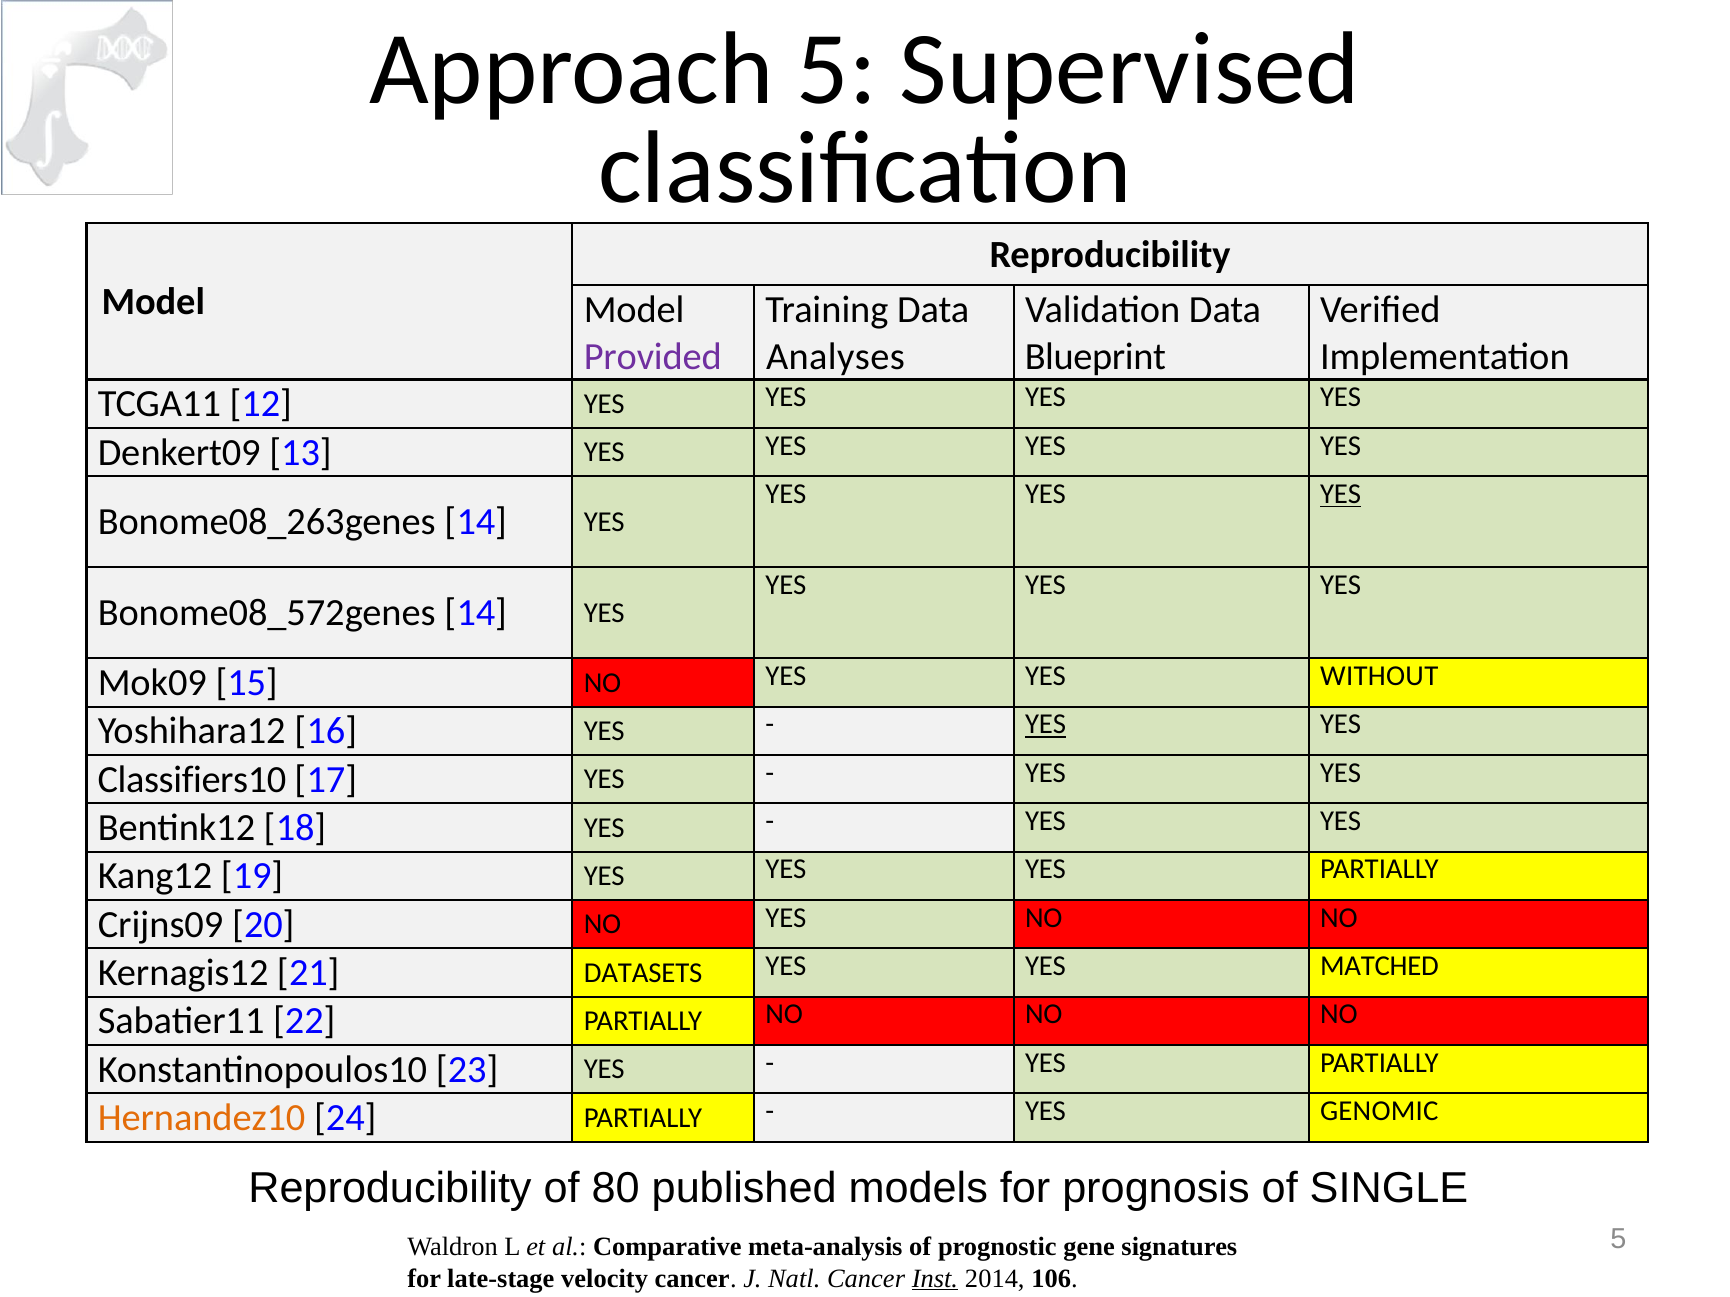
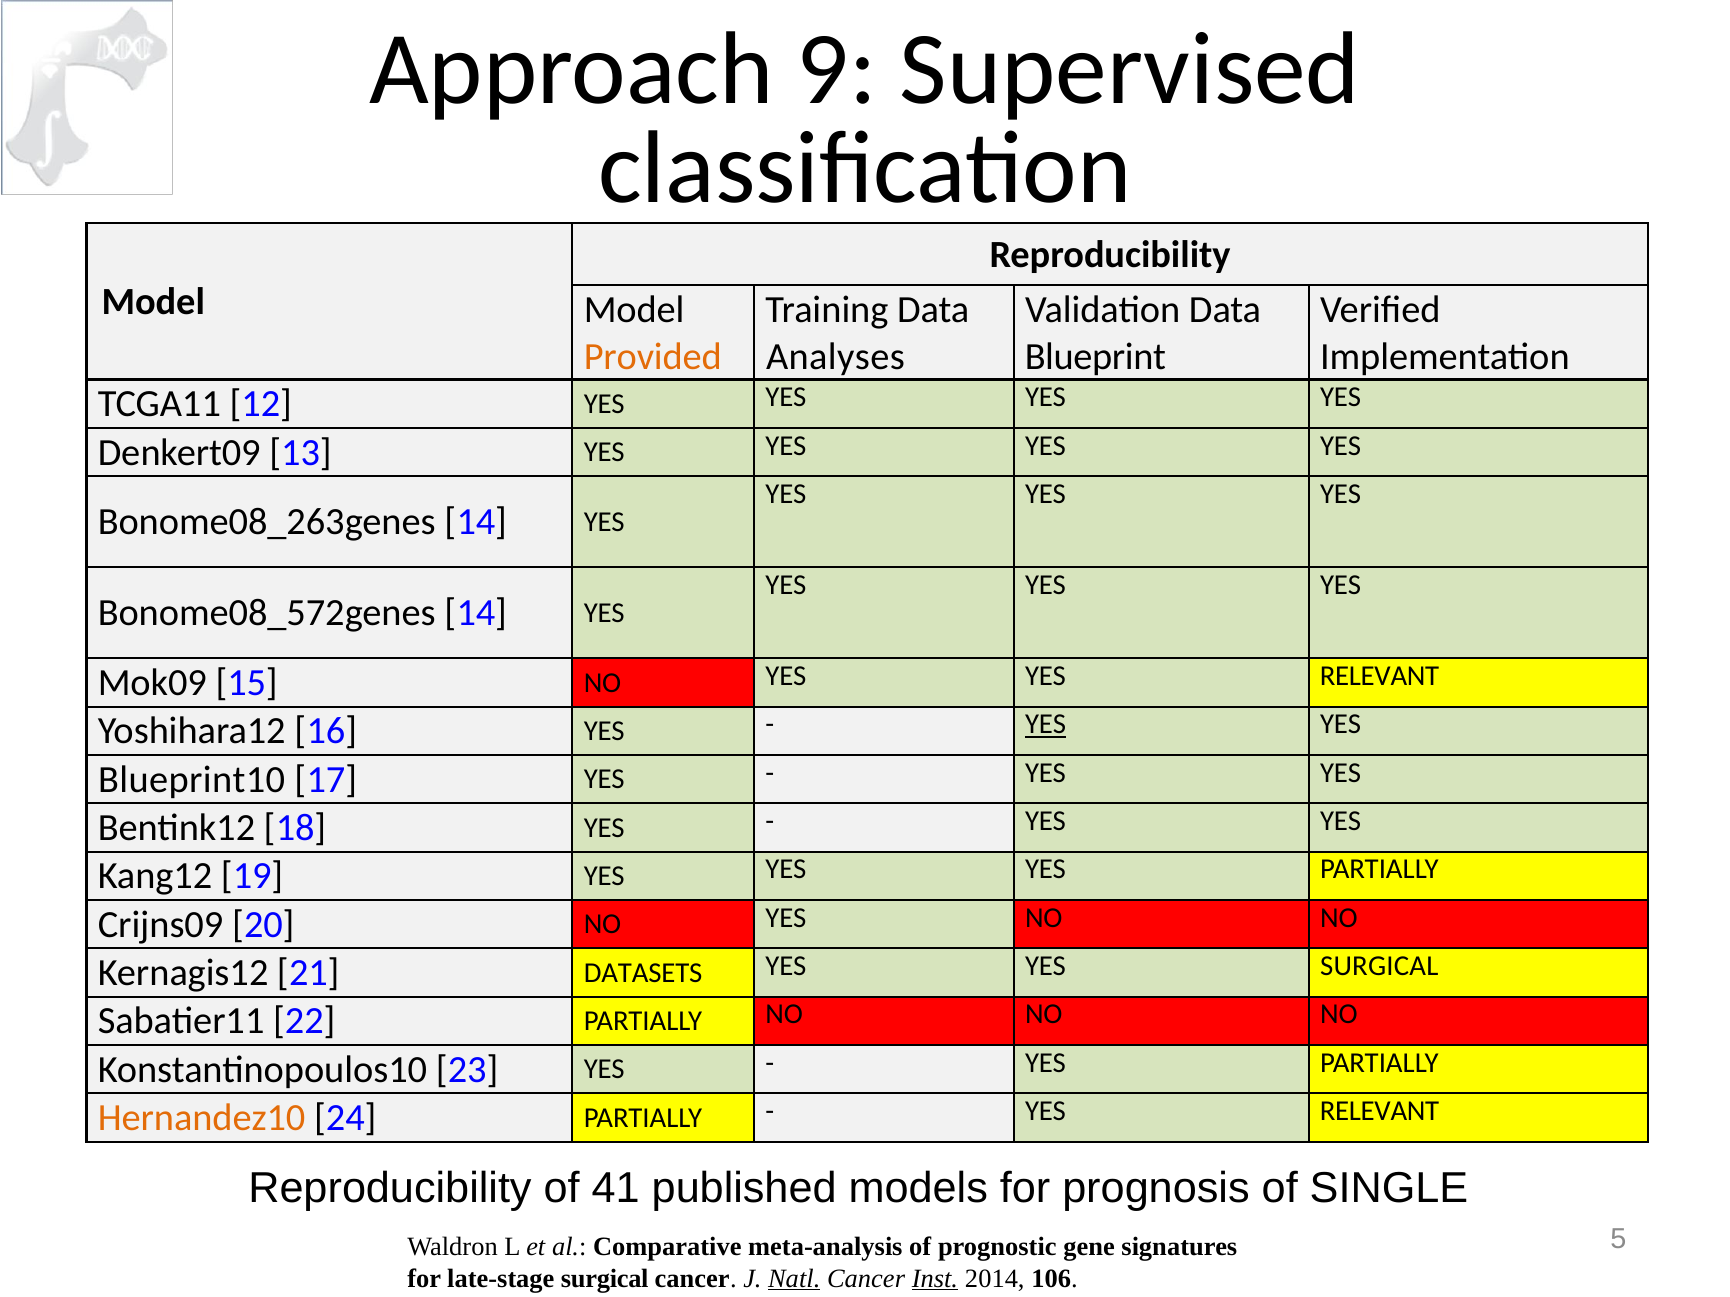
Approach 5: 5 -> 9
Provided colour: purple -> orange
YES at (1341, 494) underline: present -> none
YES YES WITHOUT: WITHOUT -> RELEVANT
Classifiers10: Classifiers10 -> Blueprint10
YES MATCHED: MATCHED -> SURGICAL
GENOMIC at (1379, 1112): GENOMIC -> RELEVANT
80: 80 -> 41
late-stage velocity: velocity -> surgical
Natl underline: none -> present
